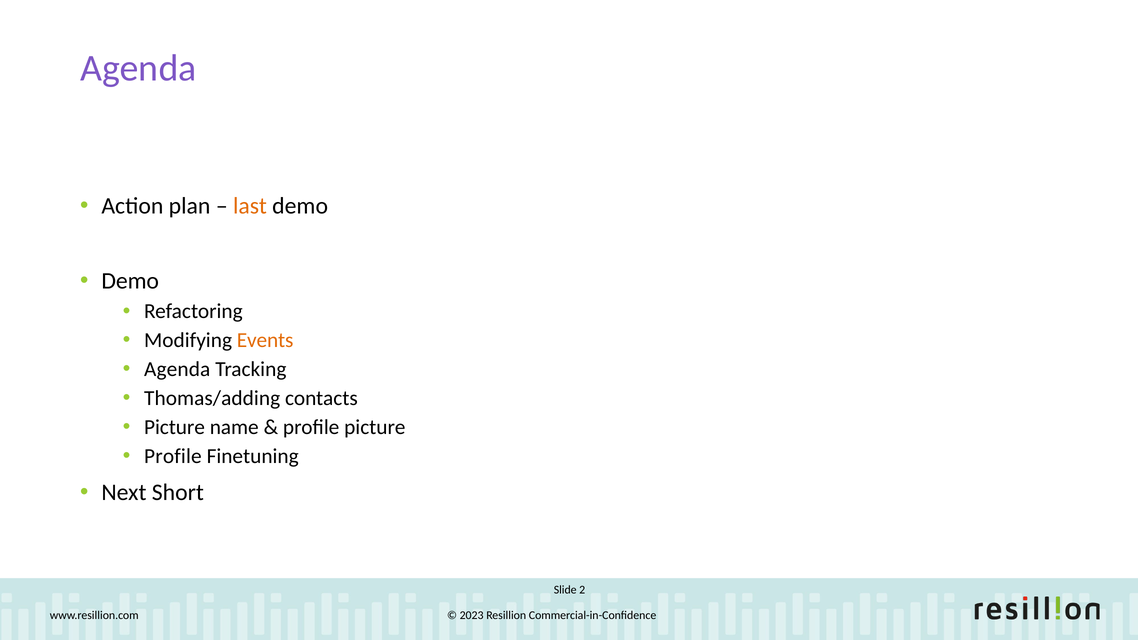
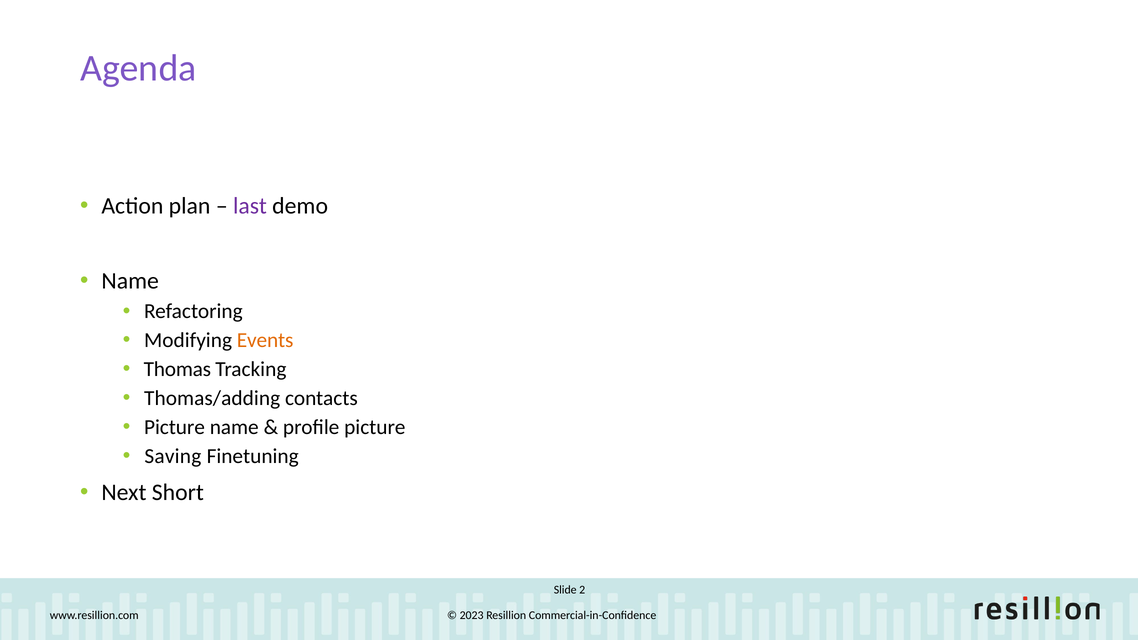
last colour: orange -> purple
Demo at (130, 281): Demo -> Name
Agenda at (177, 369): Agenda -> Thomas
Profile at (173, 456): Profile -> Saving
